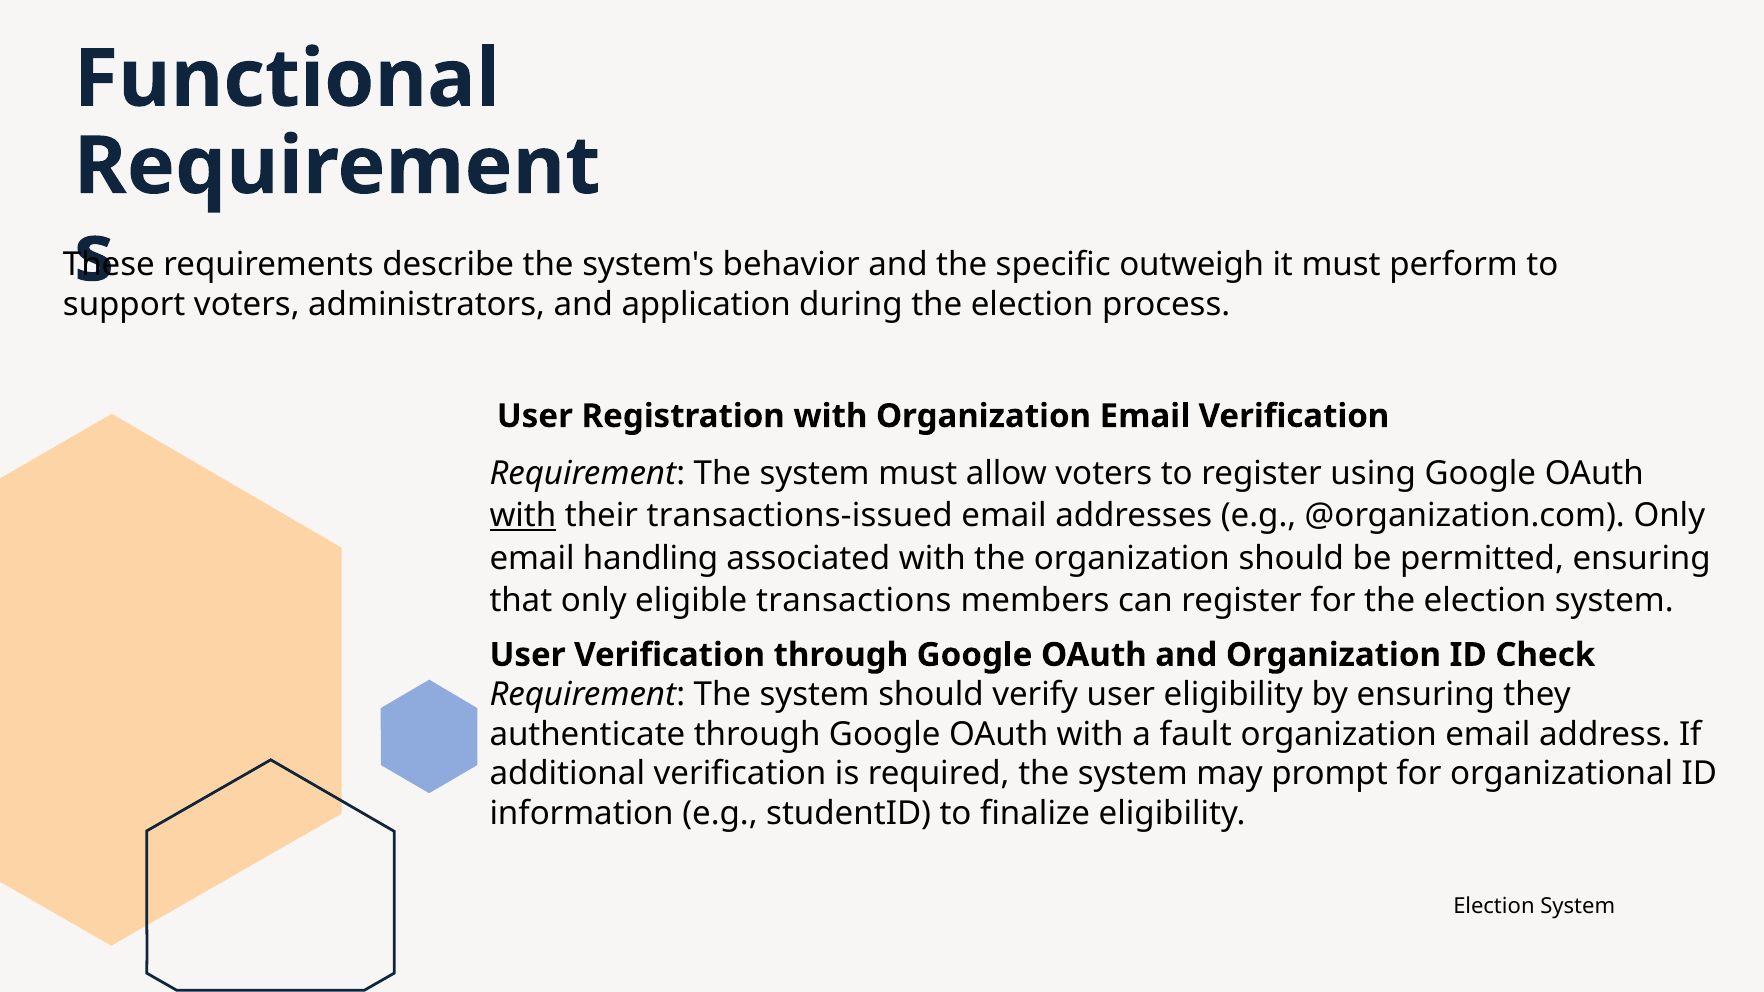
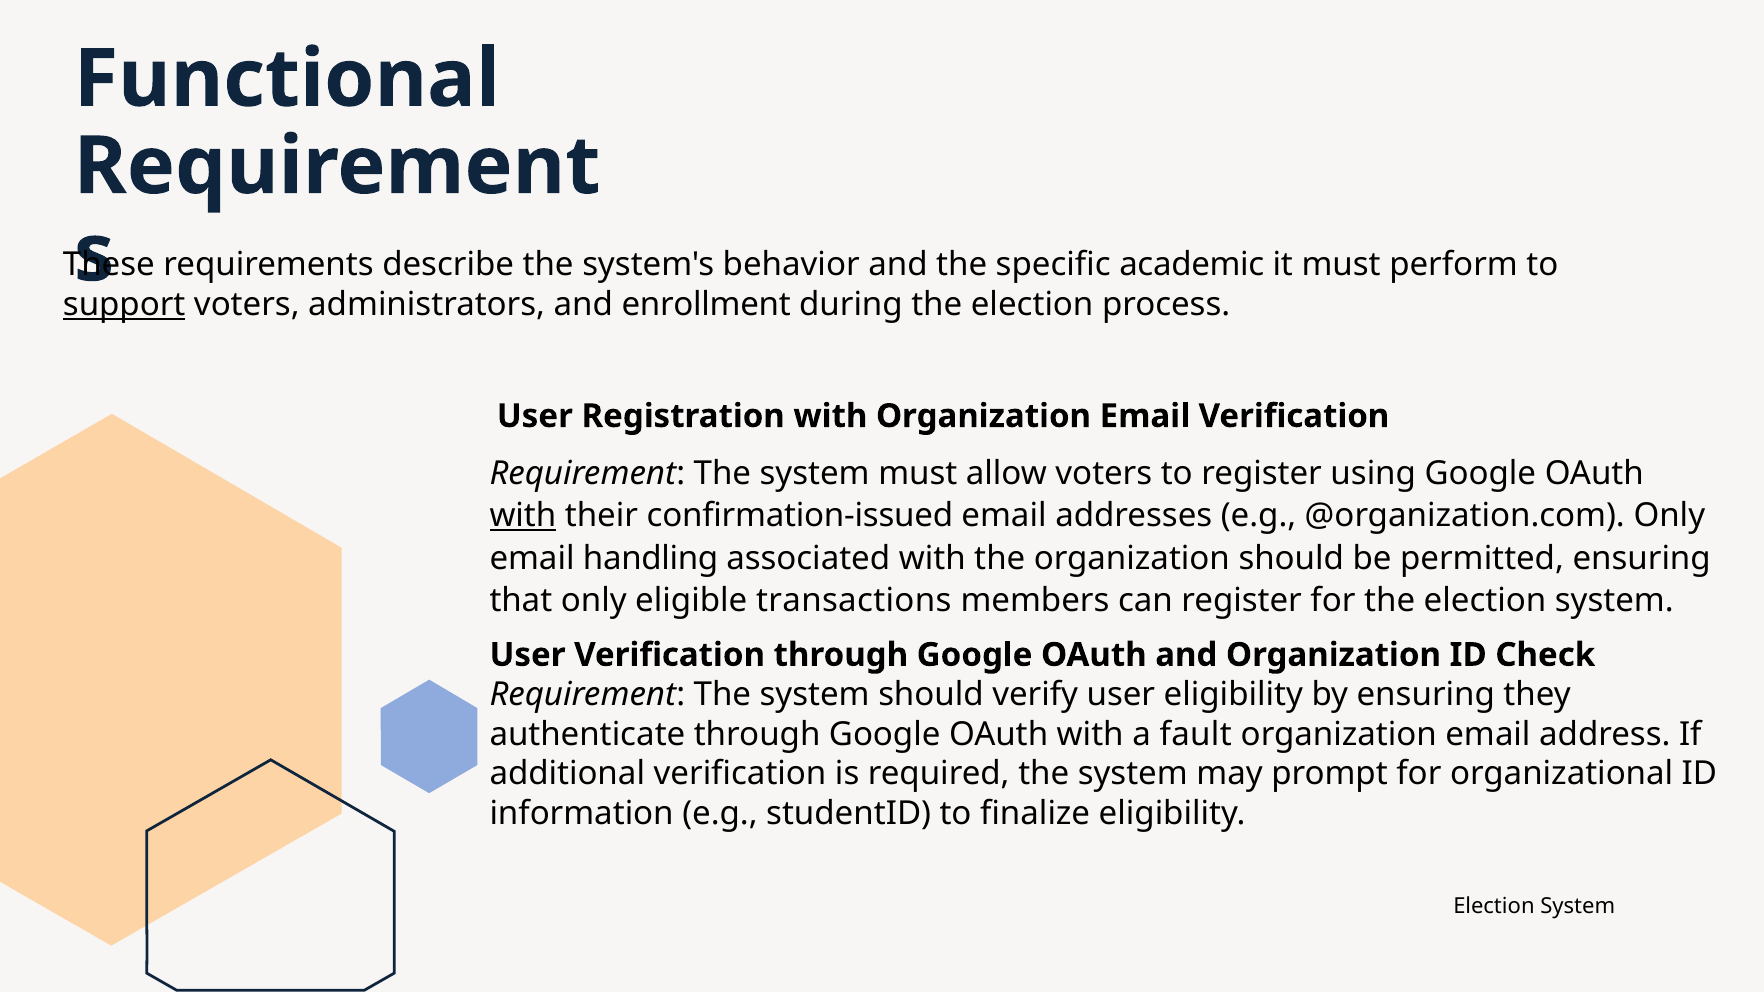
outweigh: outweigh -> academic
support underline: none -> present
application: application -> enrollment
transactions-issued: transactions-issued -> confirmation-issued
